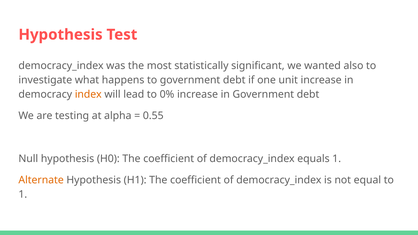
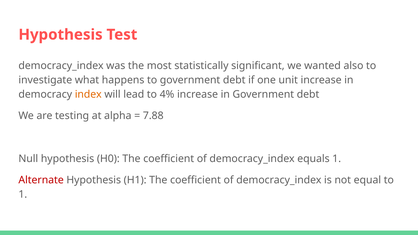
0%: 0% -> 4%
0.55: 0.55 -> 7.88
Alternate colour: orange -> red
